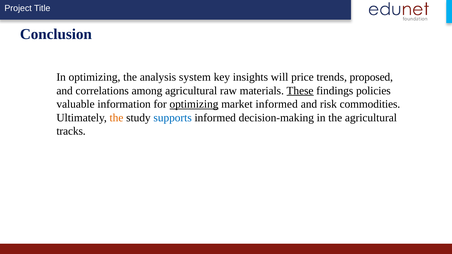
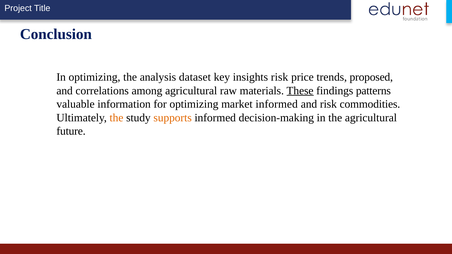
system: system -> dataset
insights will: will -> risk
policies: policies -> patterns
optimizing at (194, 104) underline: present -> none
supports colour: blue -> orange
tracks: tracks -> future
